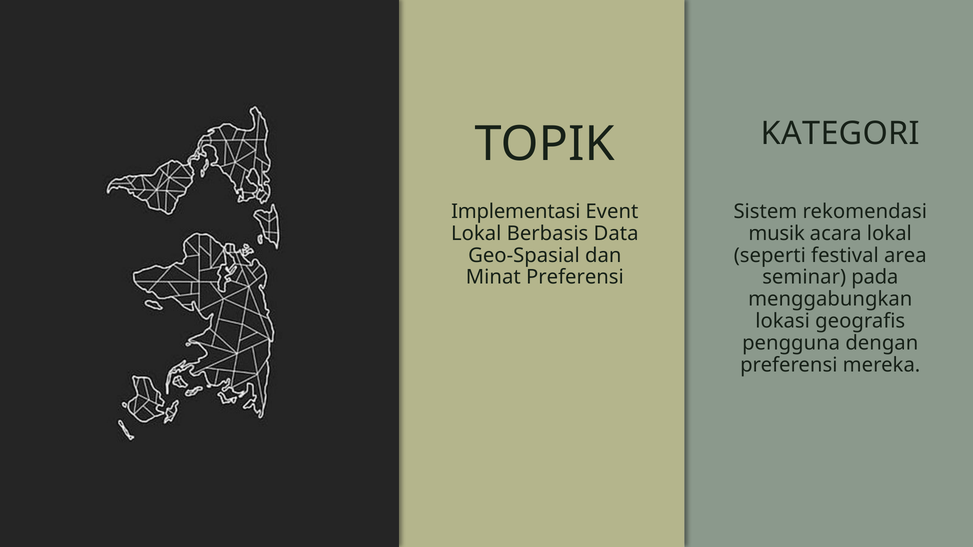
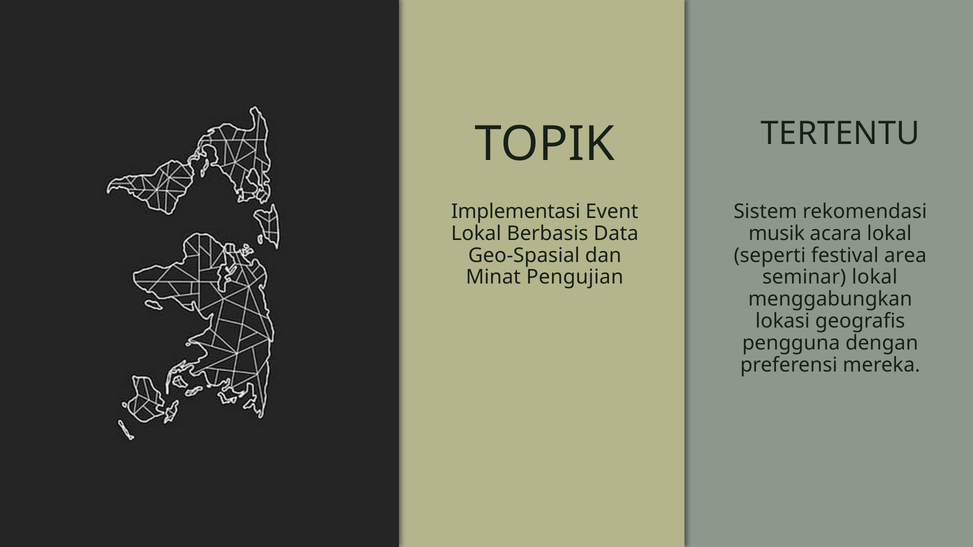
KATEGORI: KATEGORI -> TERTENTU
Minat Preferensi: Preferensi -> Pengujian
seminar pada: pada -> lokal
